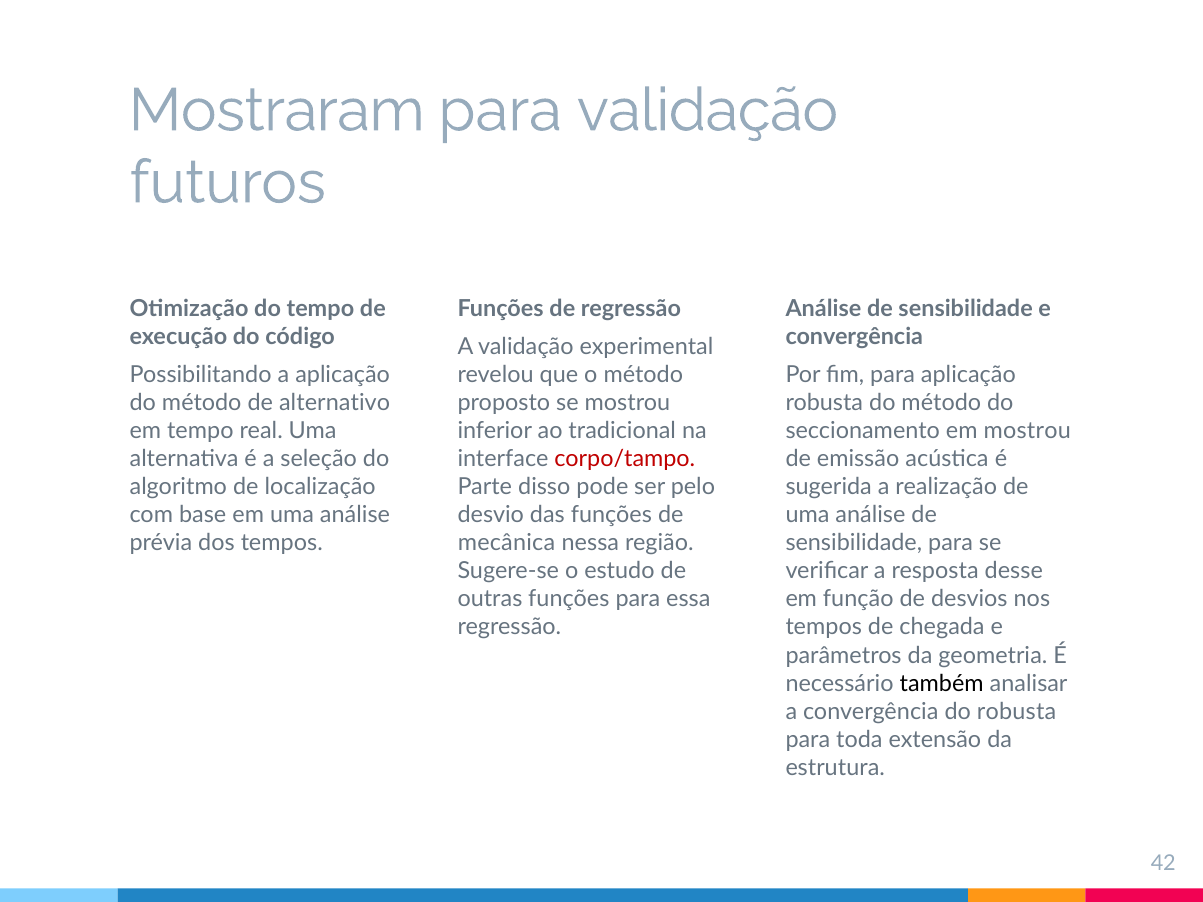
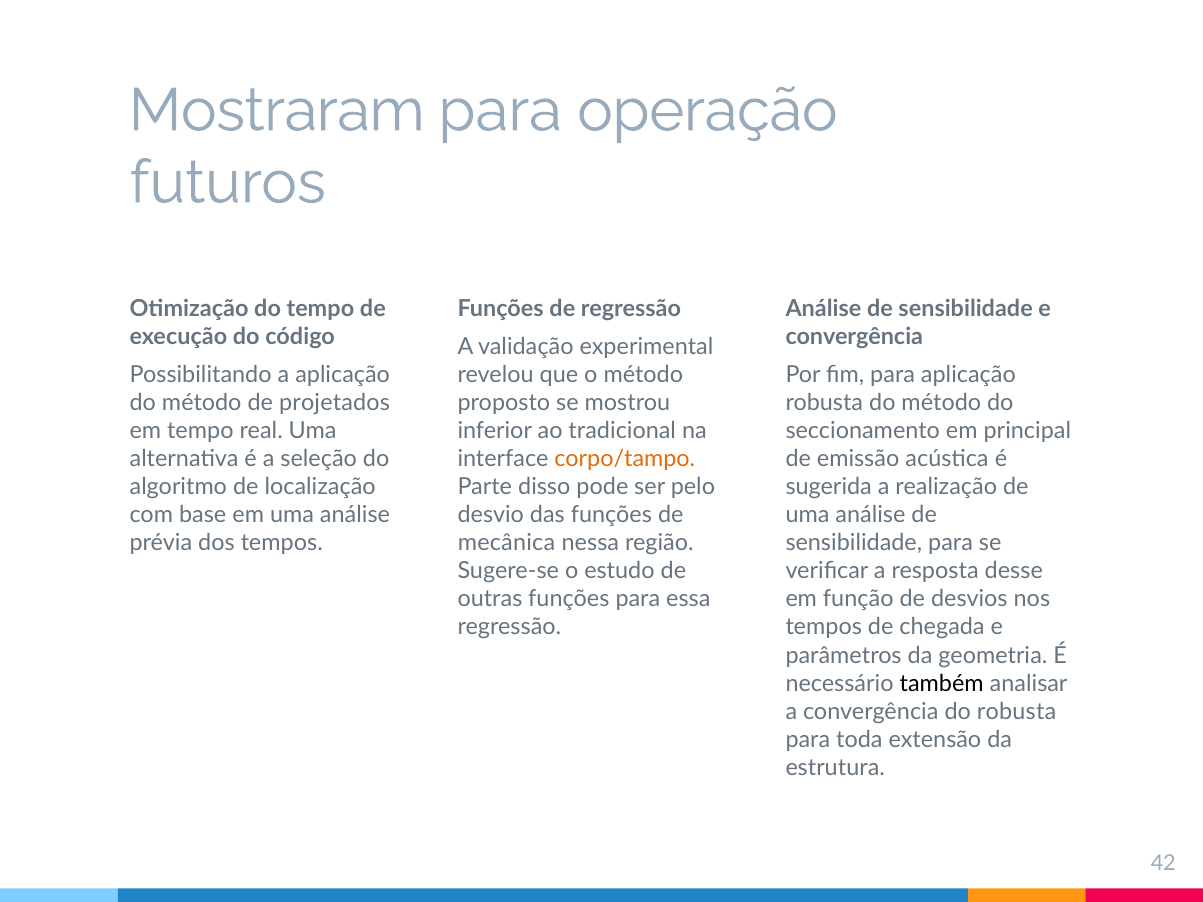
para validação: validação -> operação
alternativo: alternativo -> projetados
em mostrou: mostrou -> principal
corpo/tampo colour: red -> orange
